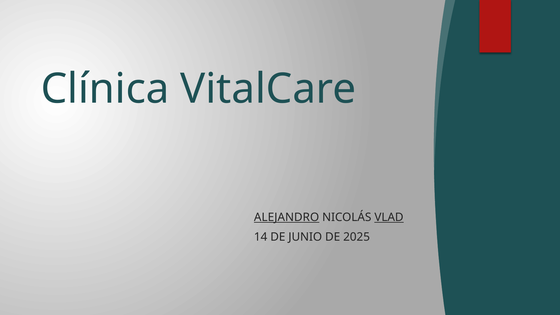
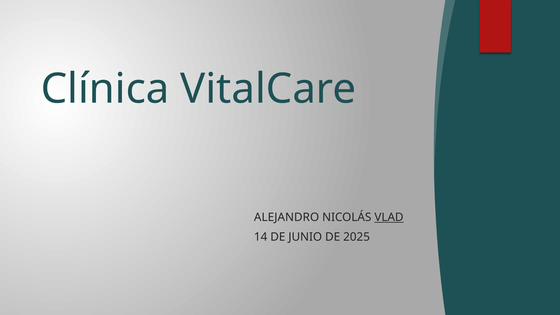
ALEJANDRO underline: present -> none
